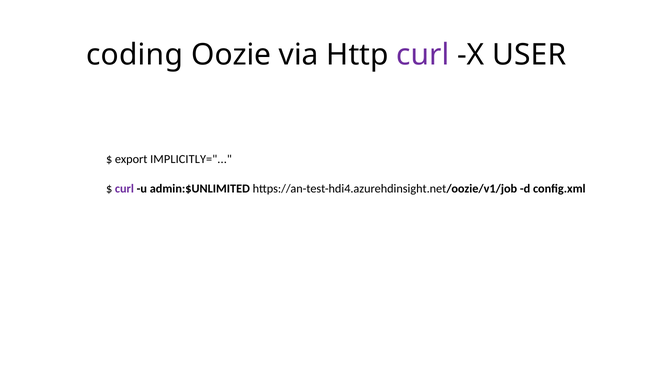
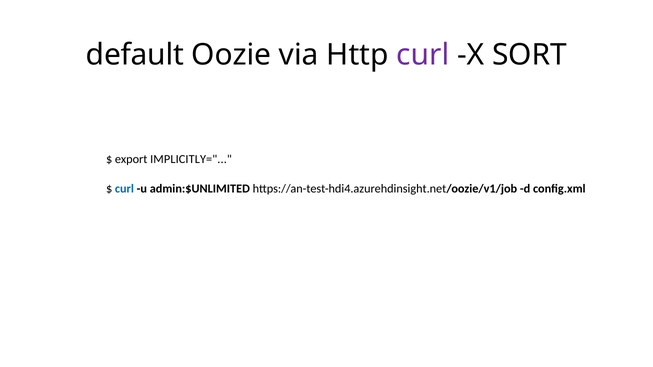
coding: coding -> default
USER: USER -> SORT
curl at (124, 189) colour: purple -> blue
